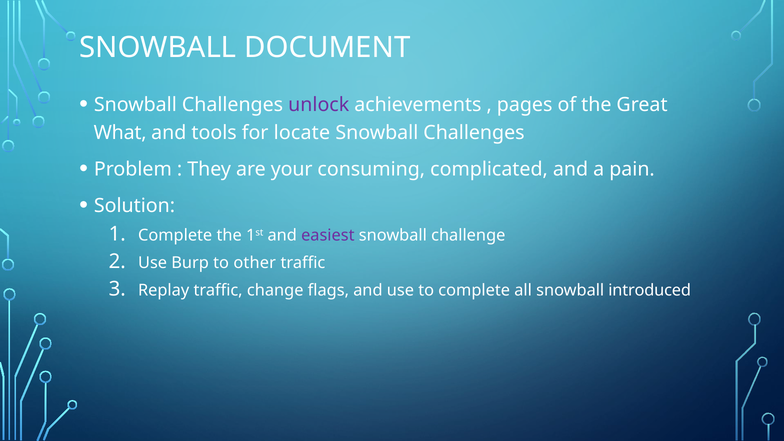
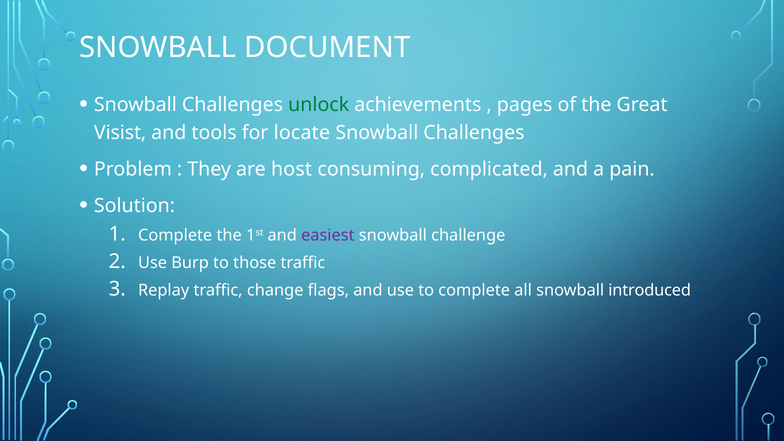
unlock colour: purple -> green
What: What -> Visist
your: your -> host
other: other -> those
